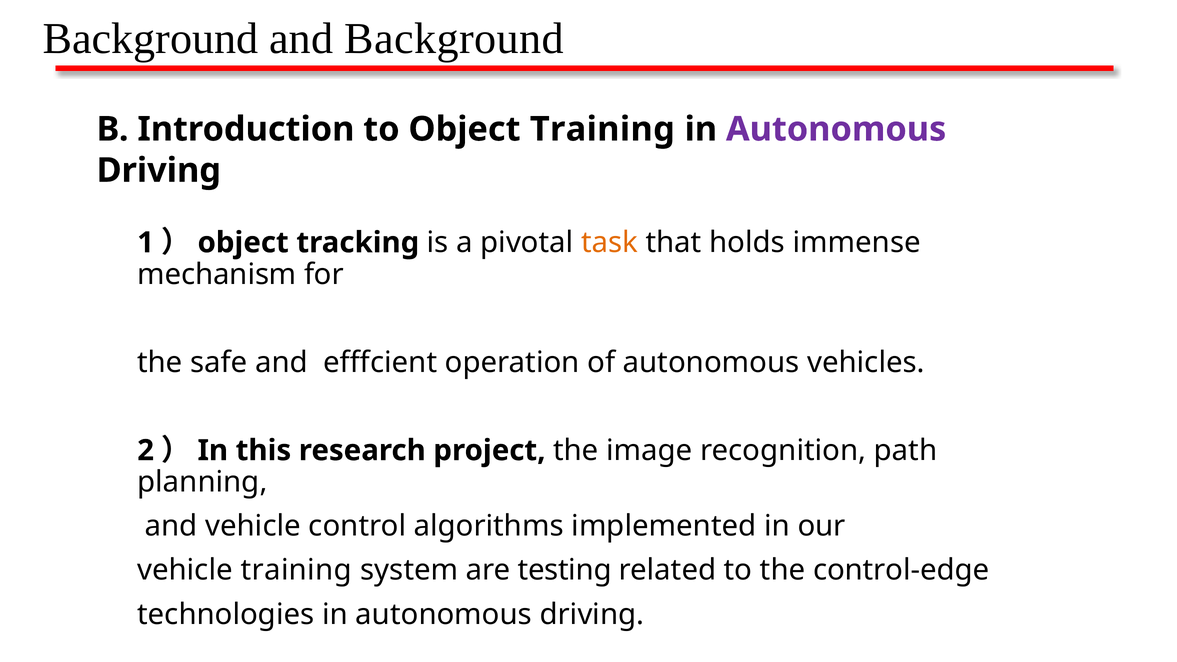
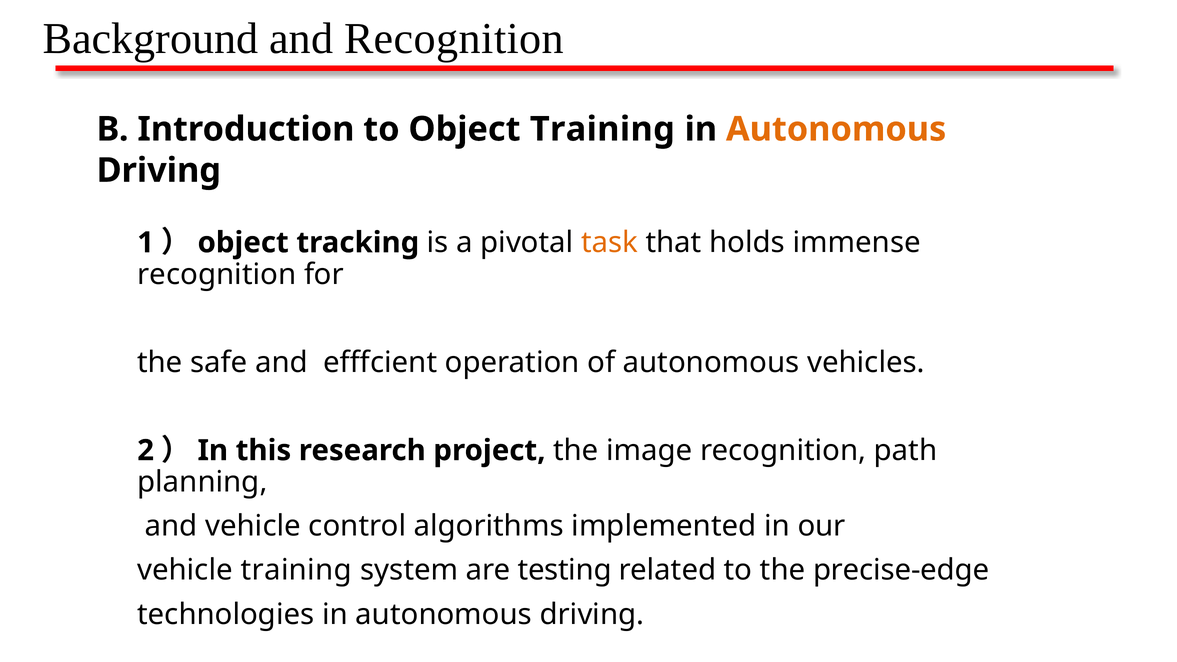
and Background: Background -> Recognition
Autonomous at (836, 129) colour: purple -> orange
mechanism at (217, 274): mechanism -> recognition
control-edge: control-edge -> precise-edge
